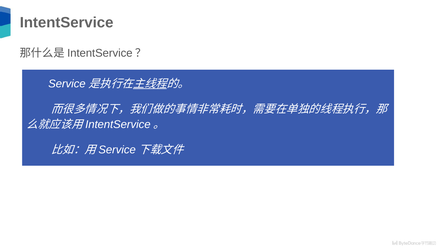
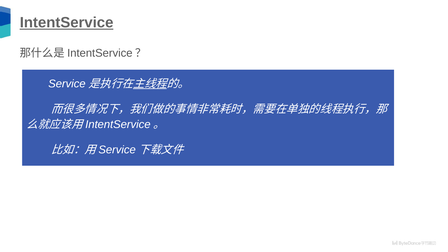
IntentService underline: none -> present
